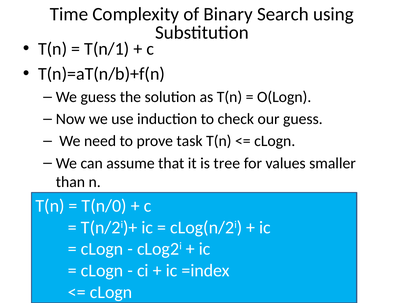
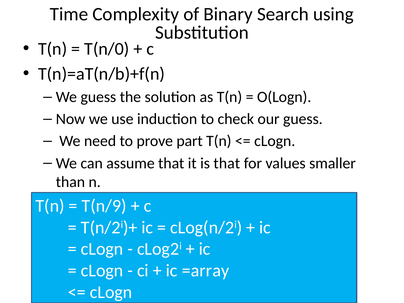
T(n/1: T(n/1 -> T(n/0
task: task -> part
is tree: tree -> that
T(n/0: T(n/0 -> T(n/9
=index: =index -> =array
